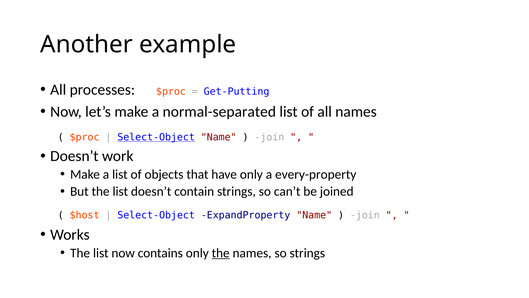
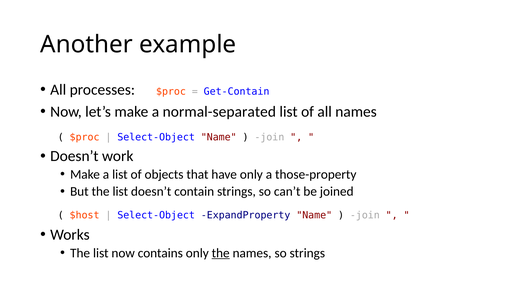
Get-Putting: Get-Putting -> Get-Contain
Select-Object at (156, 137) underline: present -> none
every-property: every-property -> those-property
